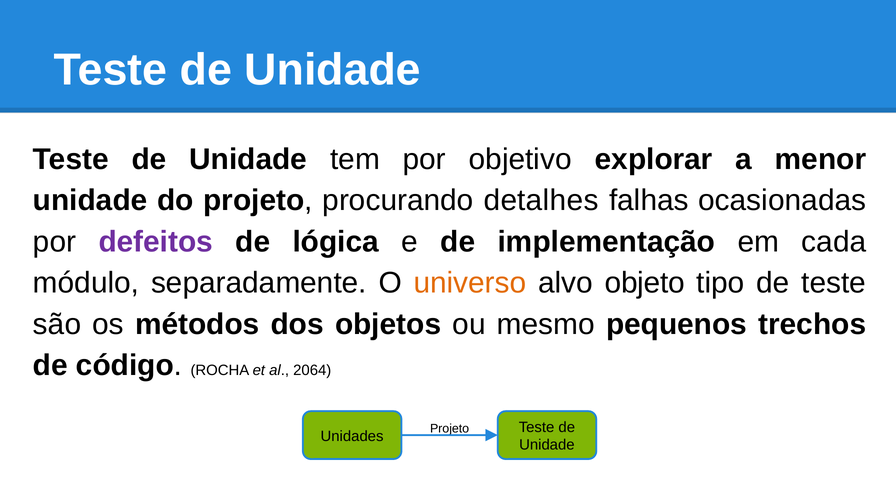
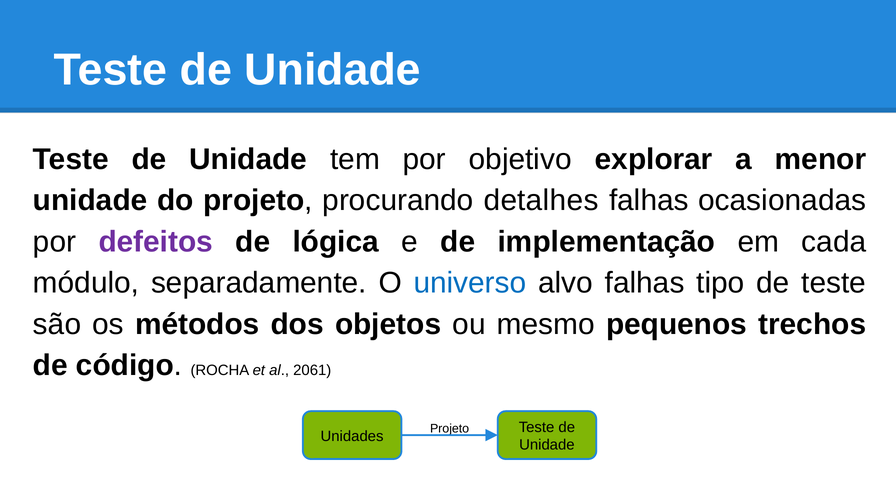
universo colour: orange -> blue
alvo objeto: objeto -> falhas
2064: 2064 -> 2061
